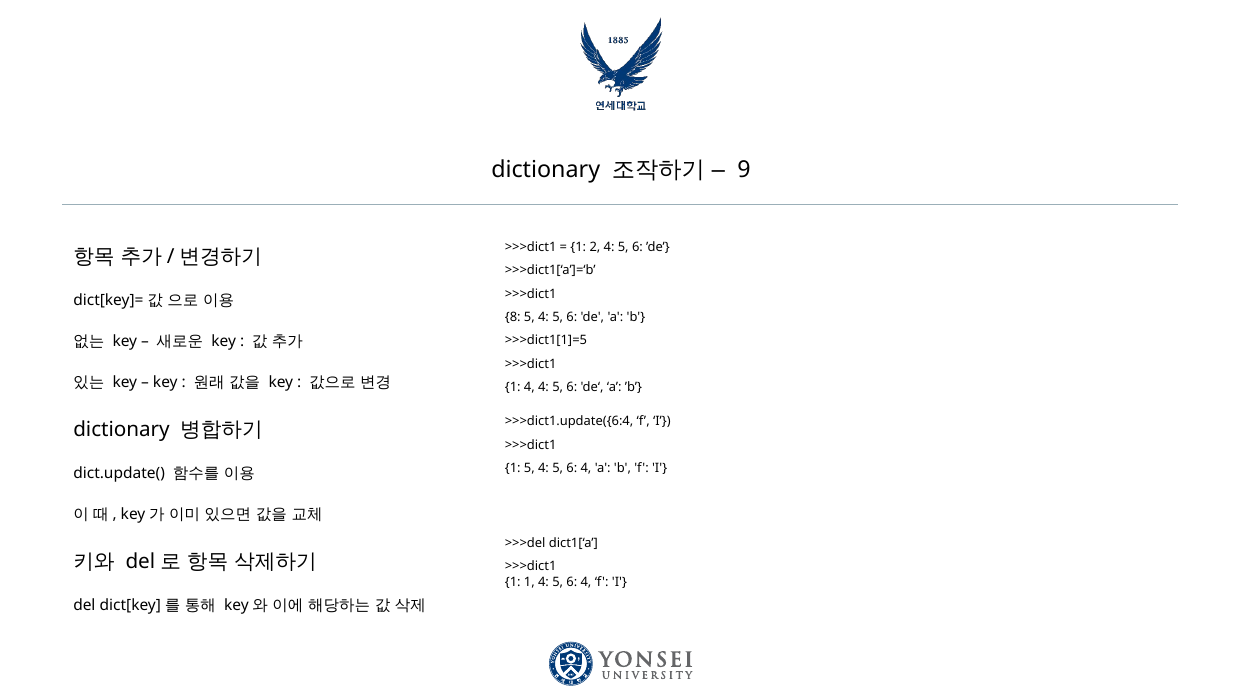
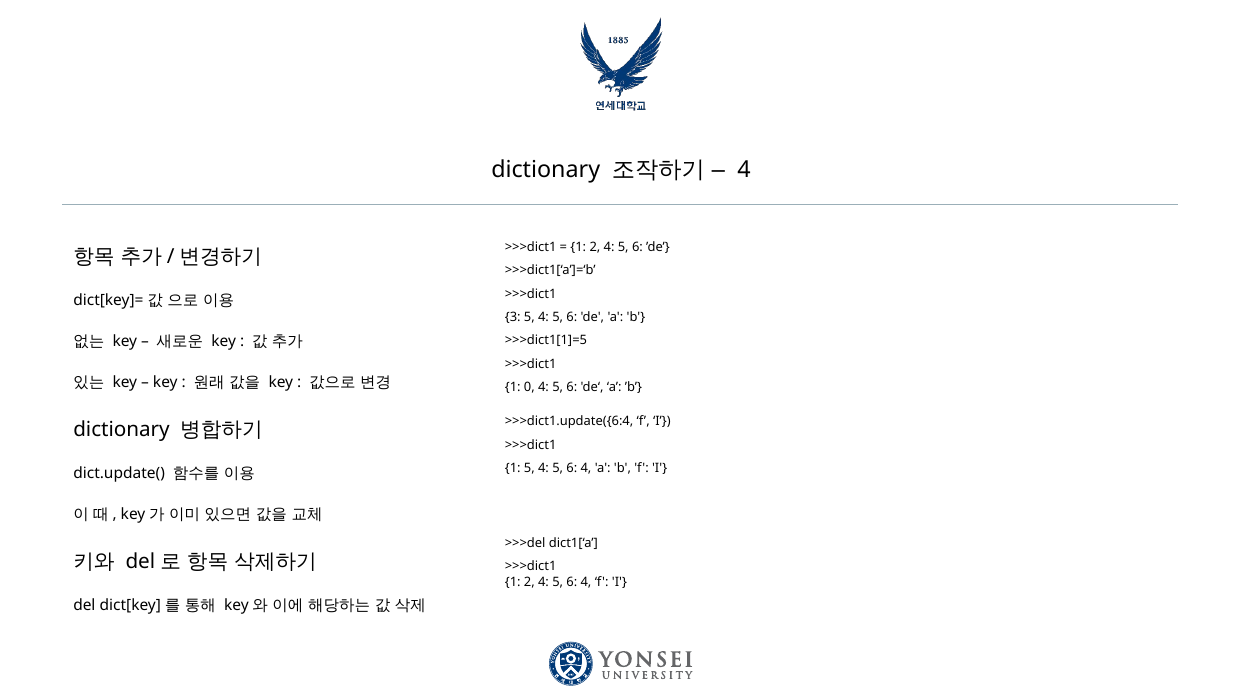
9 at (744, 169): 9 -> 4
8: 8 -> 3
4 at (529, 387): 4 -> 0
1 at (529, 582): 1 -> 2
